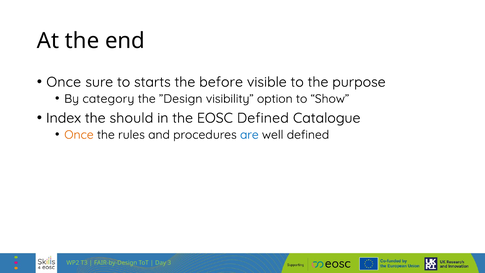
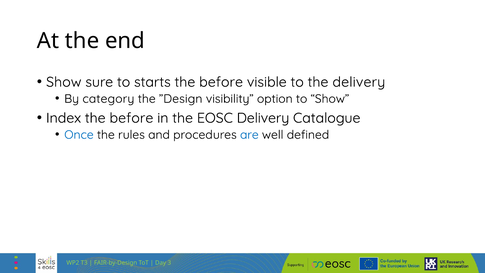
Once at (64, 82): Once -> Show
the purpose: purpose -> delivery
Index the should: should -> before
EOSC Defined: Defined -> Delivery
Once at (79, 135) colour: orange -> blue
